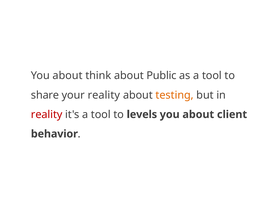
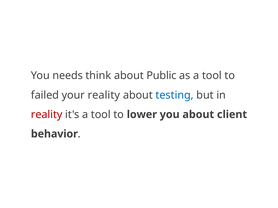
about at (68, 76): about -> needs
share: share -> failed
testing colour: orange -> blue
levels: levels -> lower
